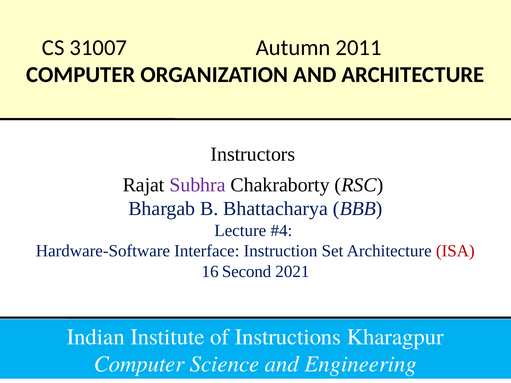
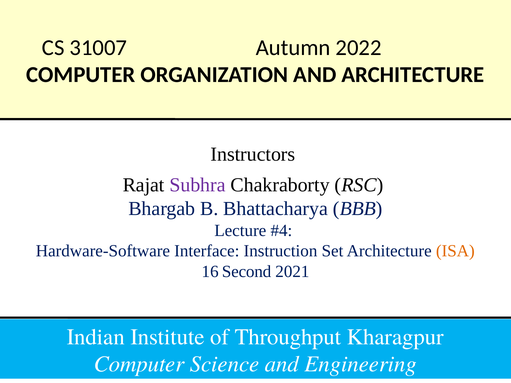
2011: 2011 -> 2022
ISA colour: red -> orange
Instructions: Instructions -> Throughput
